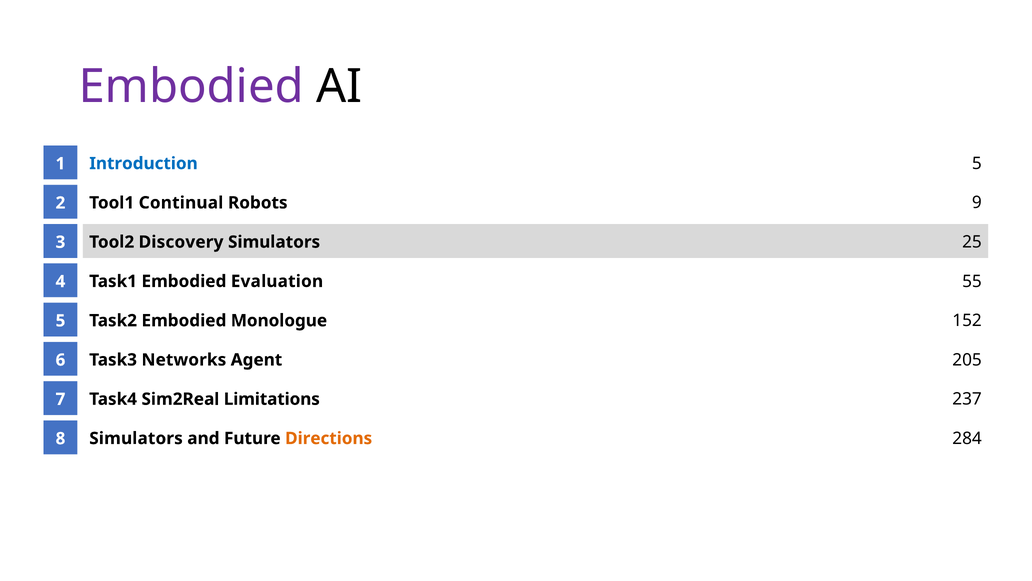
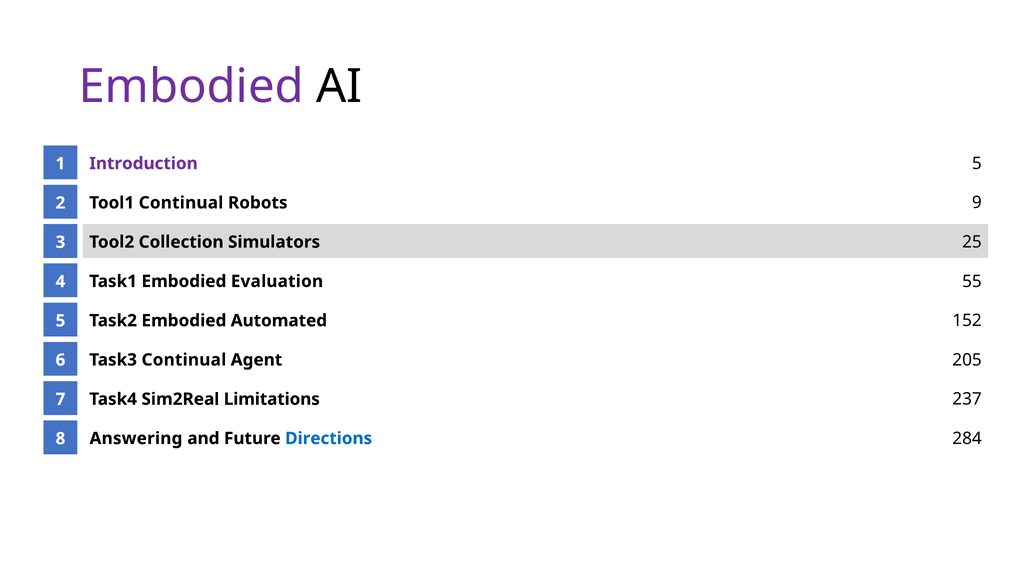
Introduction colour: blue -> purple
Discovery: Discovery -> Collection
Monologue: Monologue -> Automated
Task3 Networks: Networks -> Continual
Simulators at (136, 438): Simulators -> Answering
Directions colour: orange -> blue
